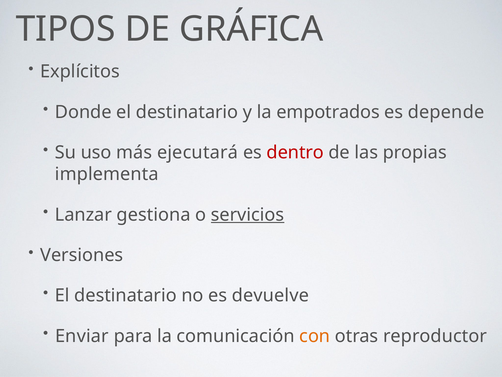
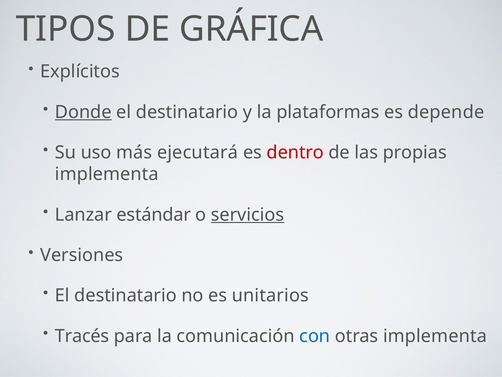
Donde underline: none -> present
empotrados: empotrados -> plataformas
gestiona: gestiona -> estándar
devuelve: devuelve -> unitarios
Enviar: Enviar -> Tracés
con colour: orange -> blue
otras reproductor: reproductor -> implementa
